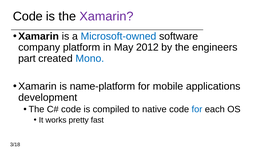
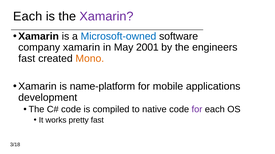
Code at (28, 16): Code -> Each
company platform: platform -> xamarin
2012: 2012 -> 2001
part at (27, 59): part -> fast
Mono colour: blue -> orange
for at (197, 110) colour: blue -> purple
